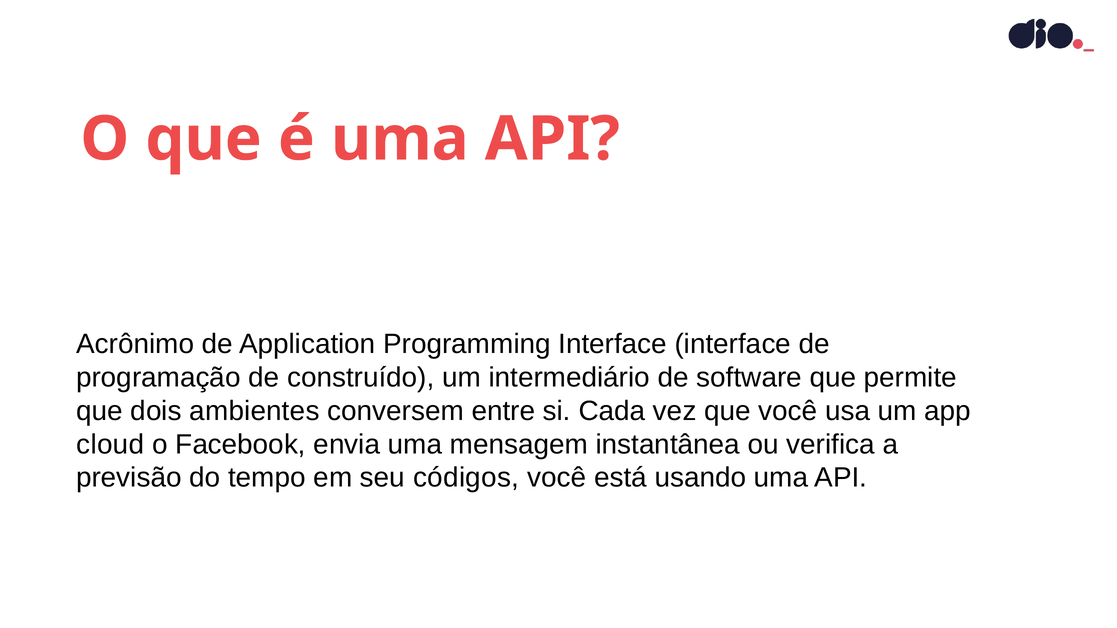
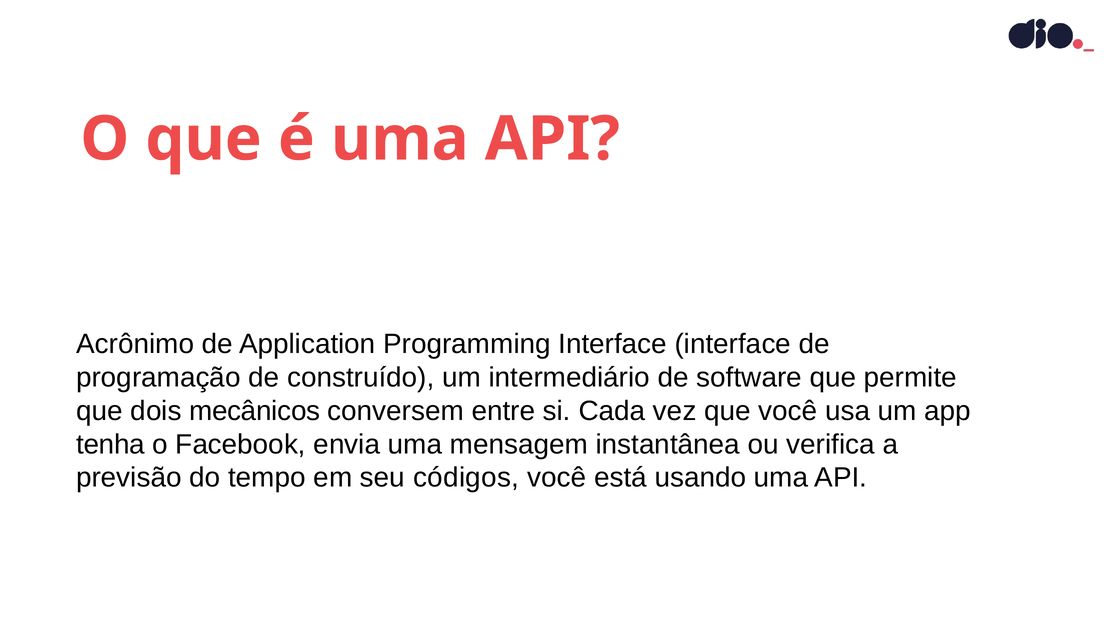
ambientes: ambientes -> mecânicos
cloud: cloud -> tenha
